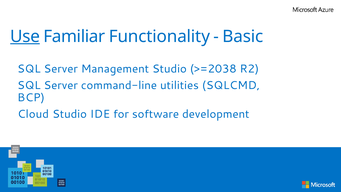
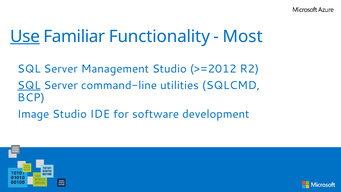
Basic: Basic -> Most
>=2038: >=2038 -> >=2012
SQL at (29, 85) underline: none -> present
Cloud: Cloud -> Image
